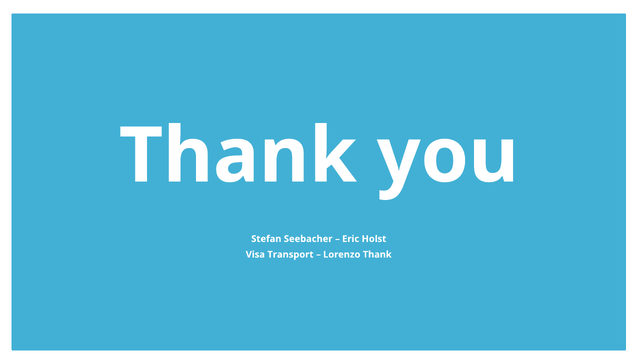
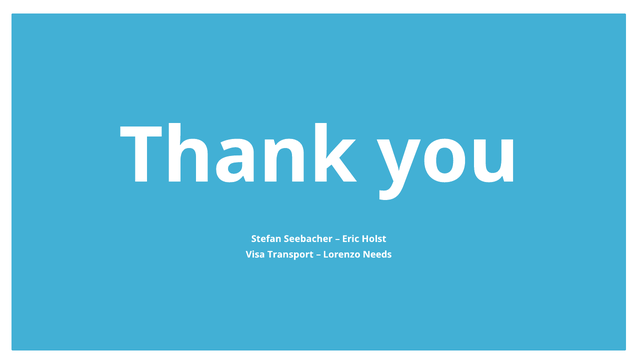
Lorenzo Thank: Thank -> Needs
